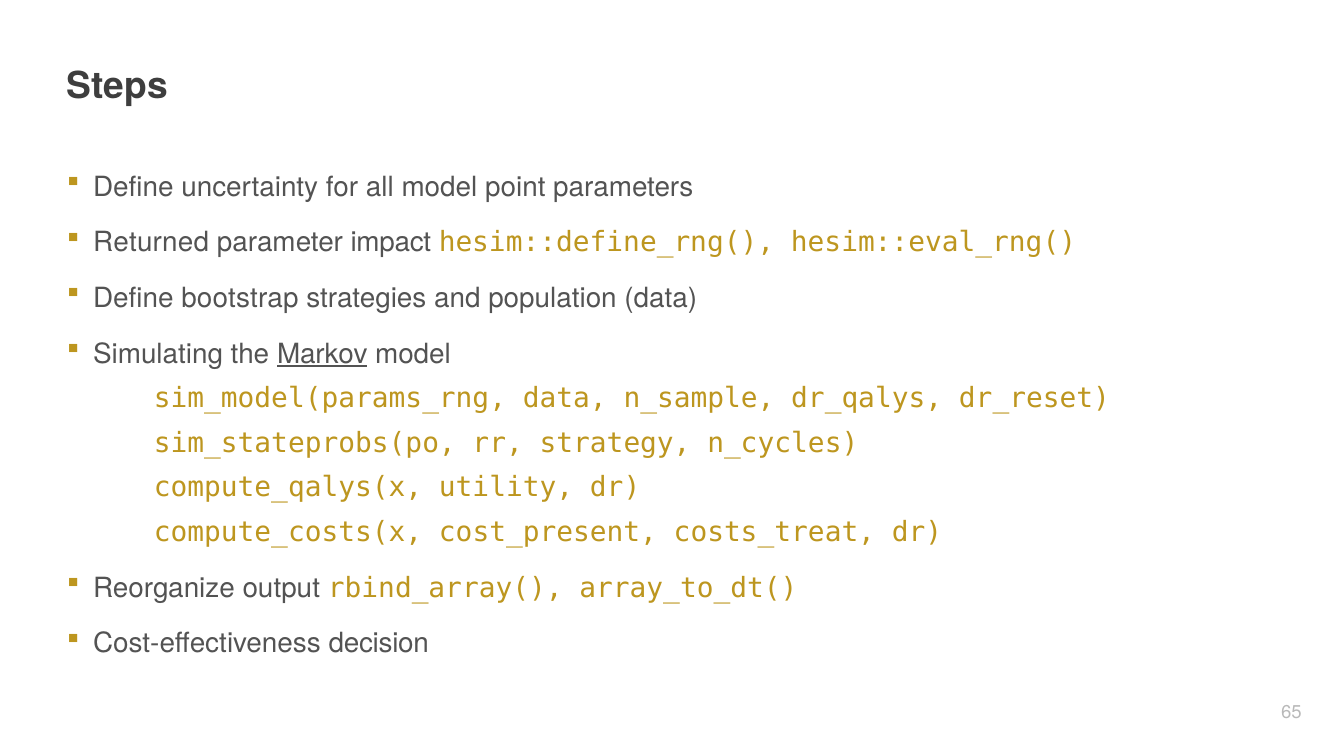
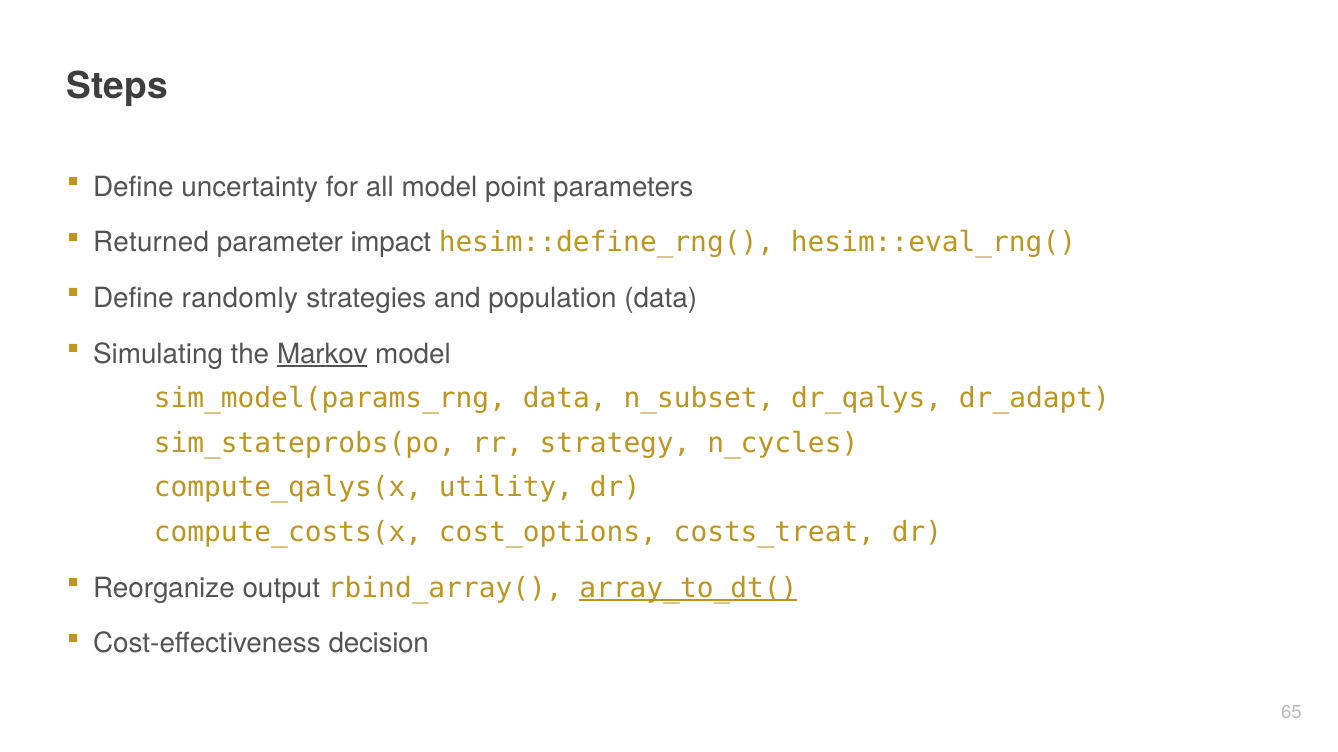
bootstrap: bootstrap -> randomly
n_sample: n_sample -> n_subset
dr_reset: dr_reset -> dr_adapt
cost_present: cost_present -> cost_options
array_to_dt( underline: none -> present
